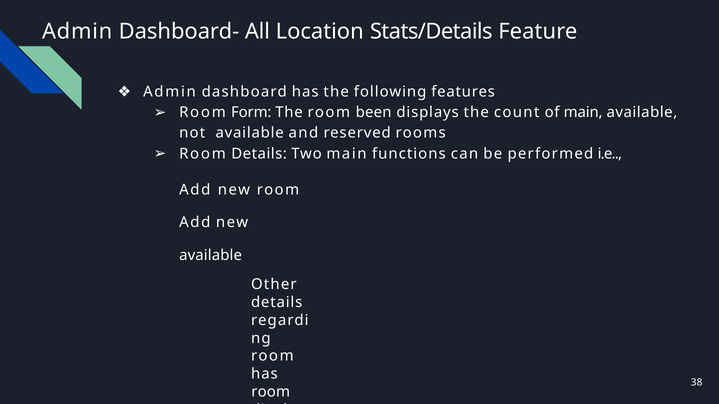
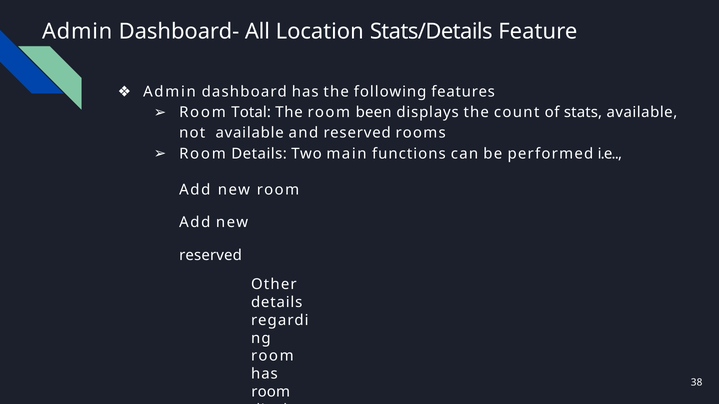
Form: Form -> Total
of main: main -> stats
available at (211, 256): available -> reserved
